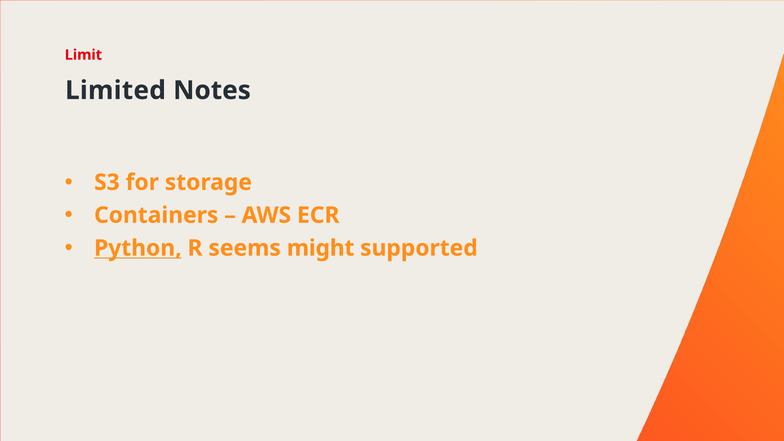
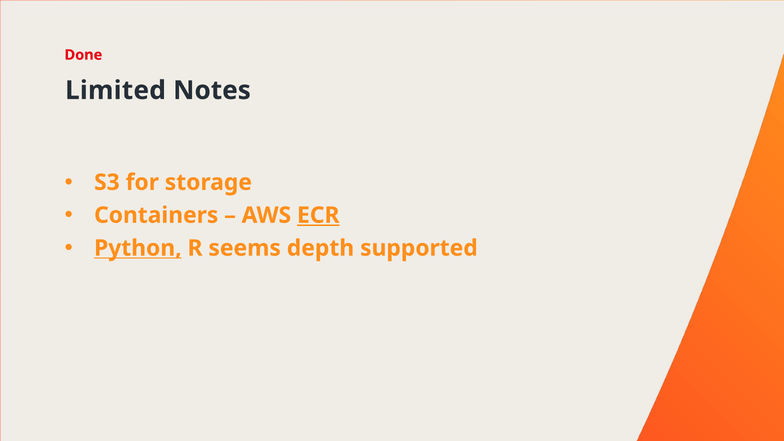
Limit: Limit -> Done
ECR underline: none -> present
might: might -> depth
